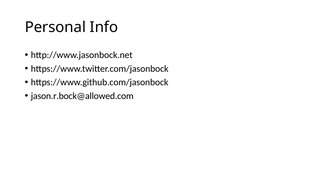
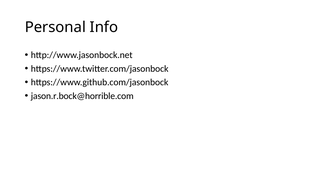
jason.r.bock@allowed.com: jason.r.bock@allowed.com -> jason.r.bock@horrible.com
